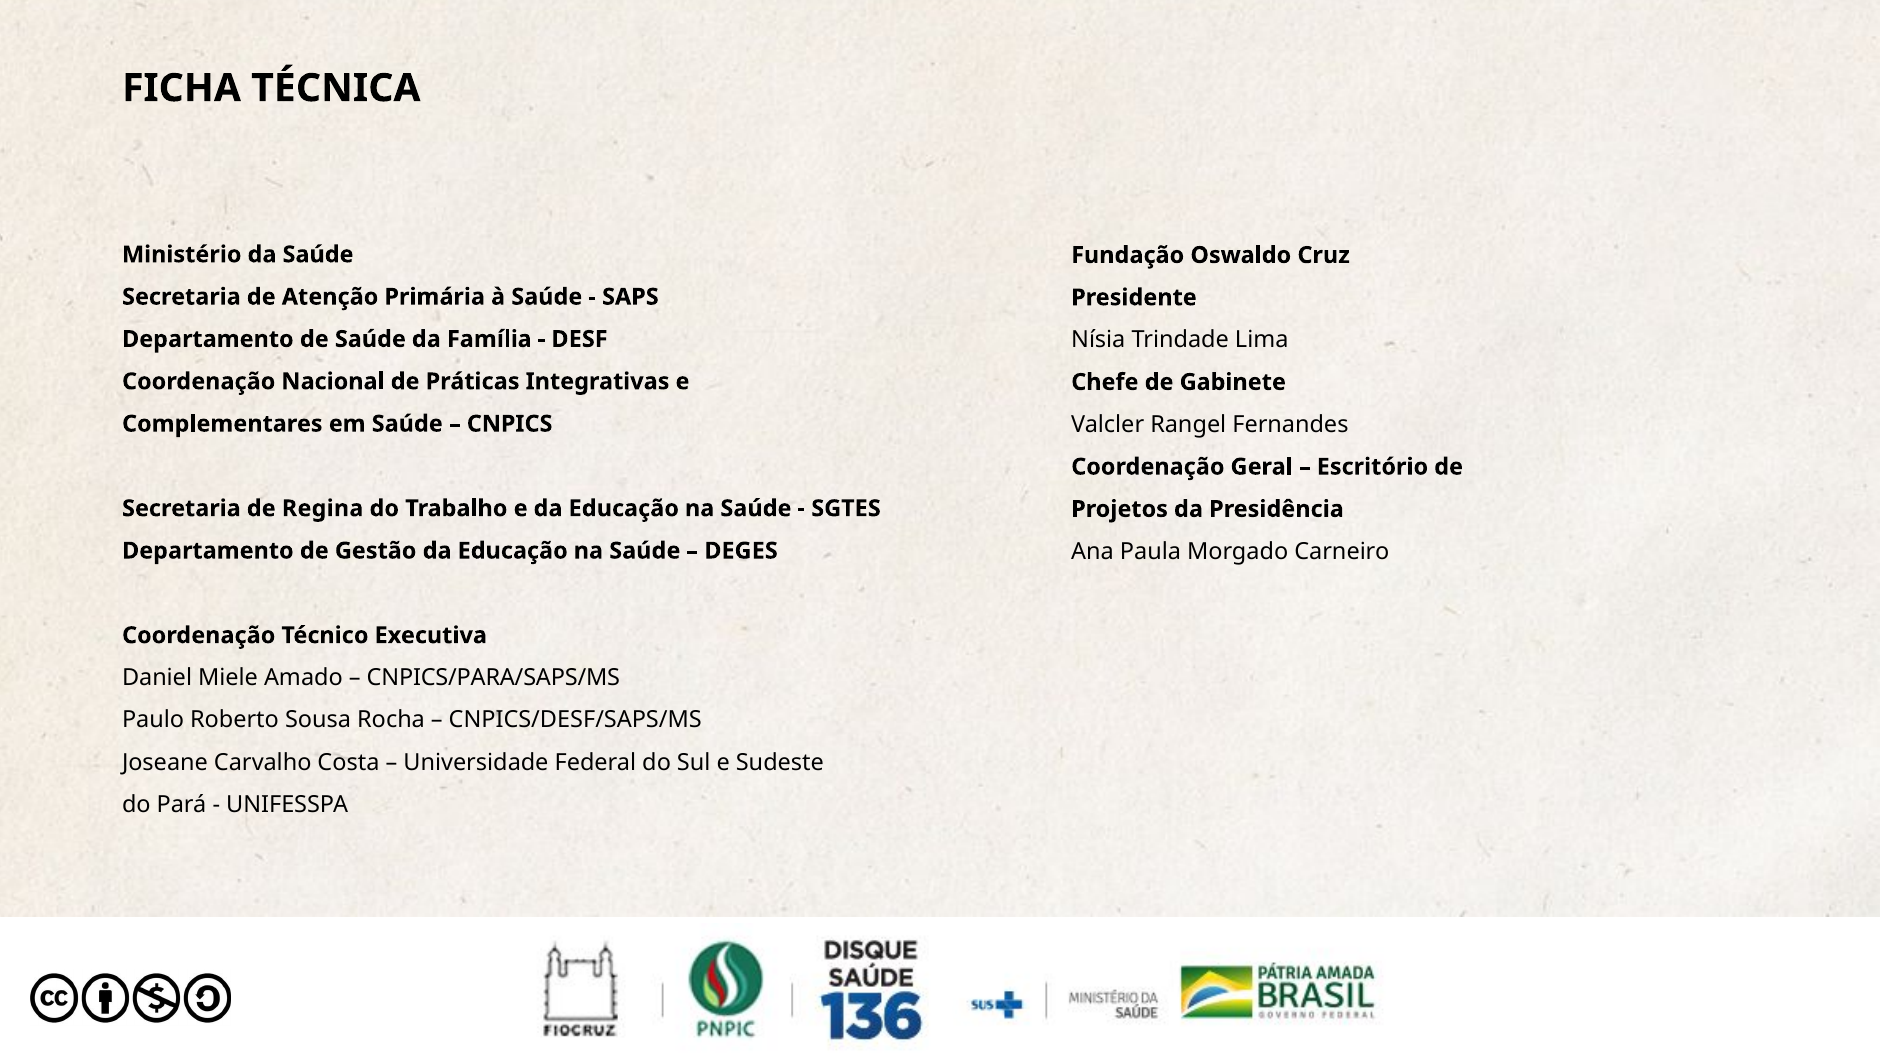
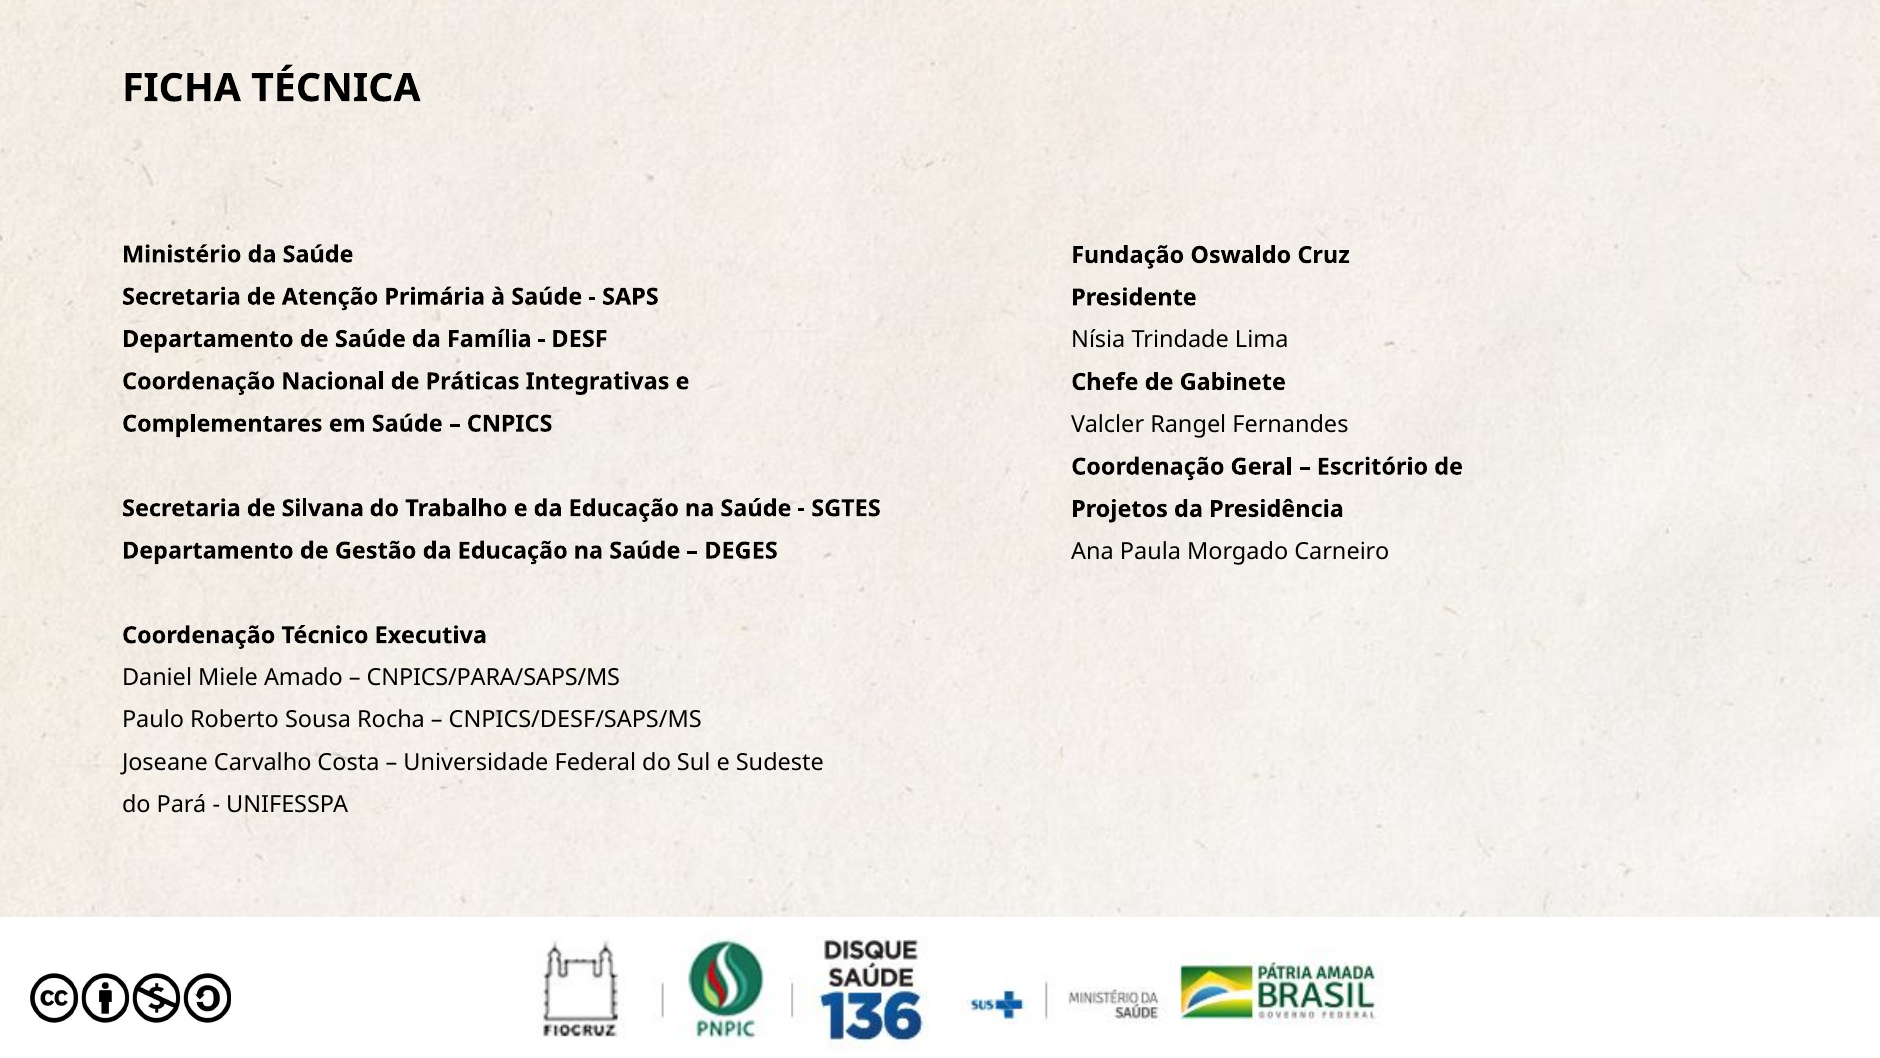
Regina: Regina -> Silvana
